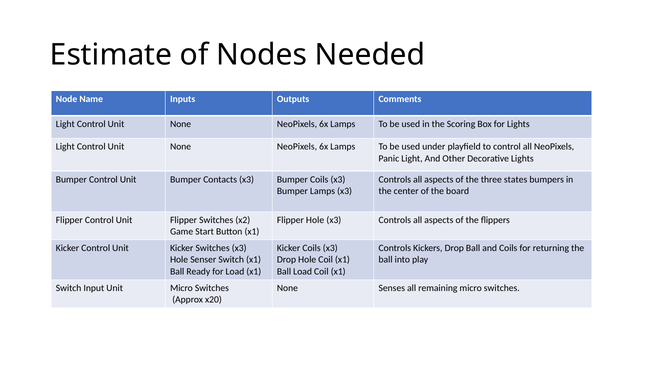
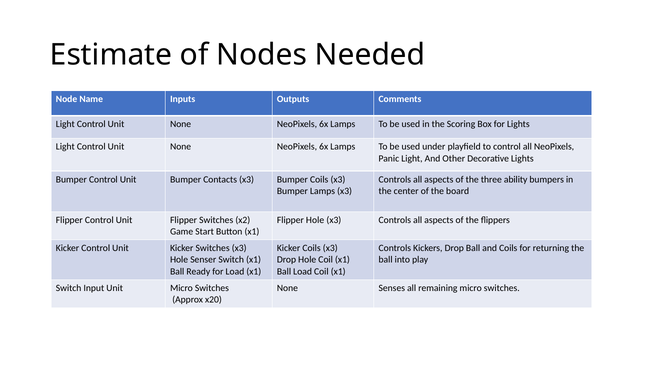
states: states -> ability
